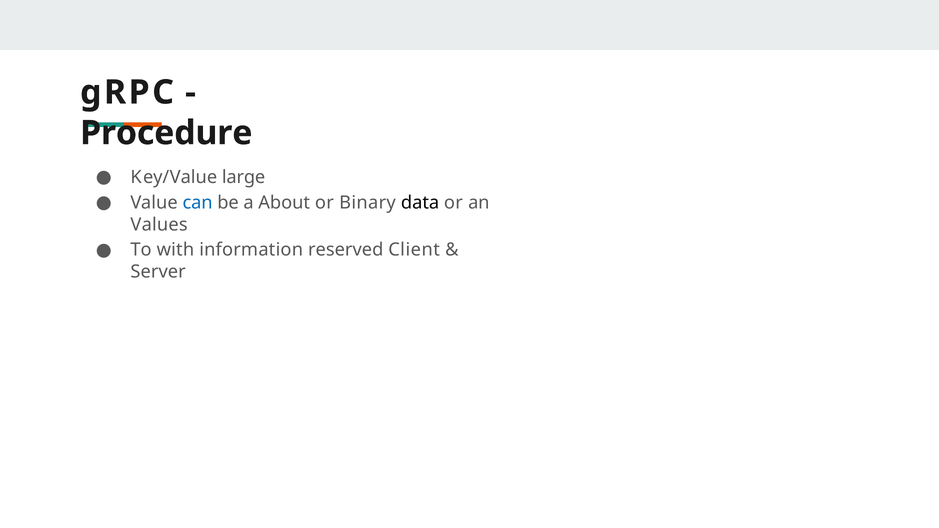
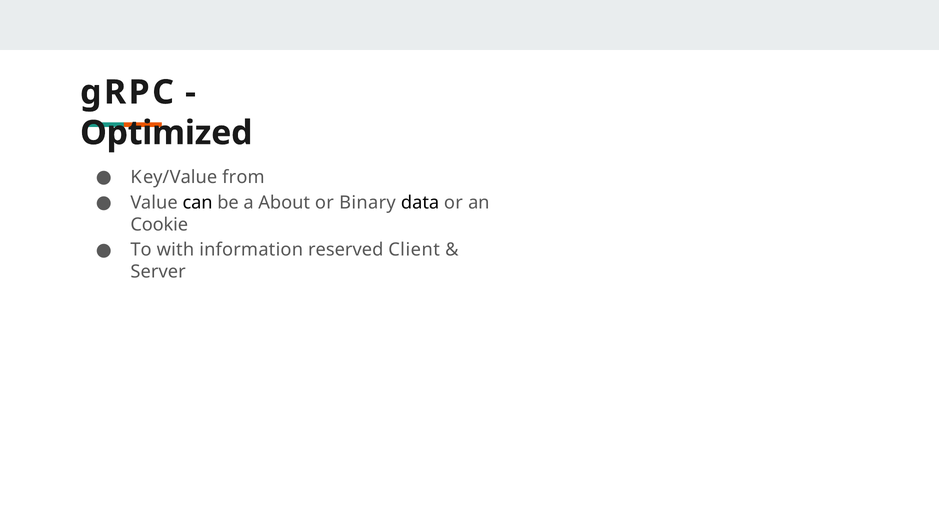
Procedure: Procedure -> Optimized
large: large -> from
can colour: blue -> black
Values: Values -> Cookie
